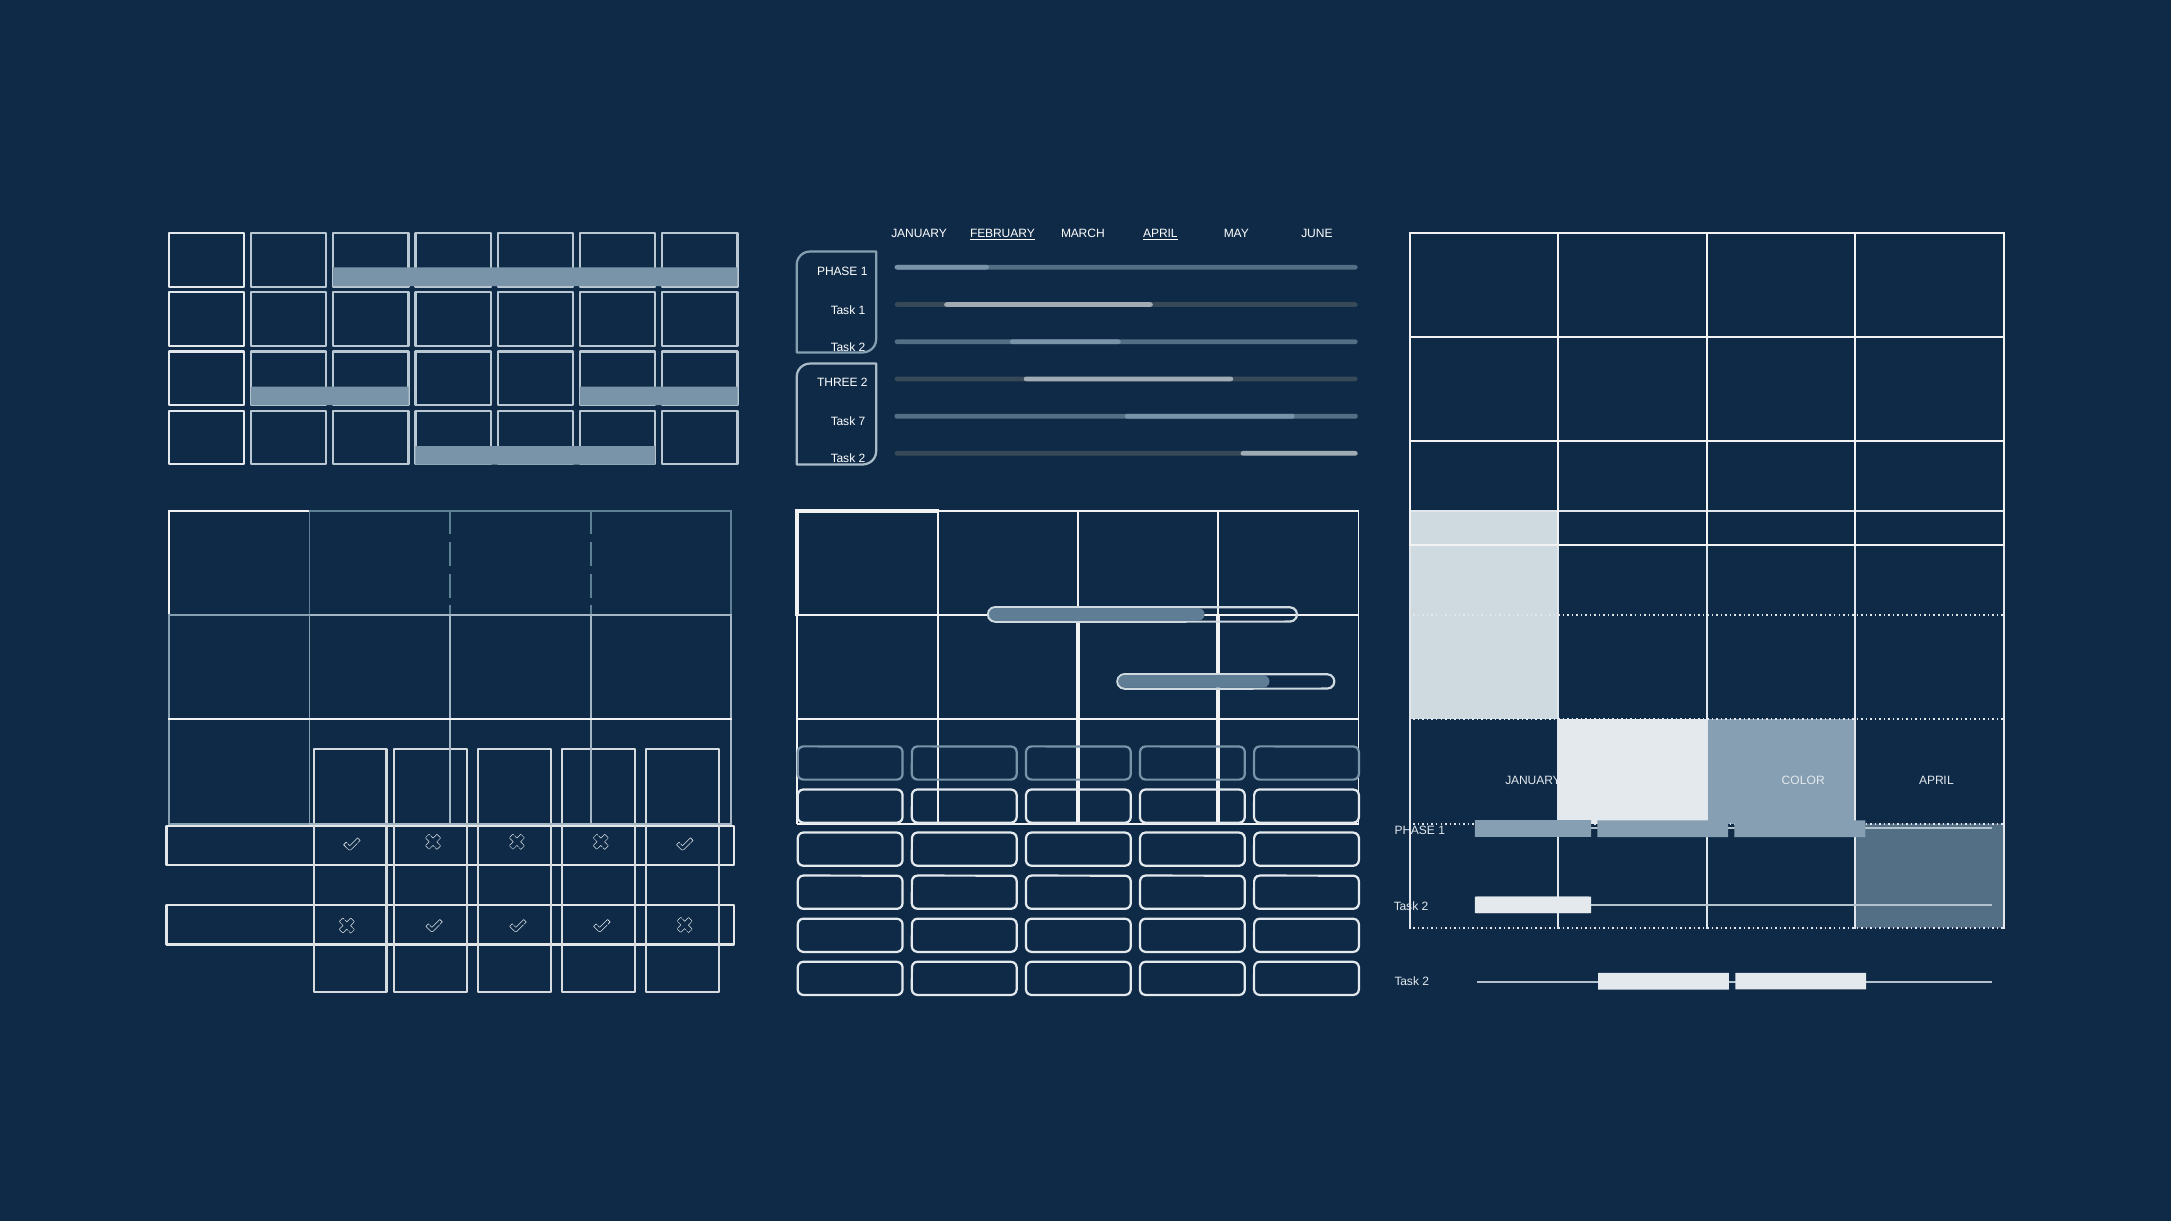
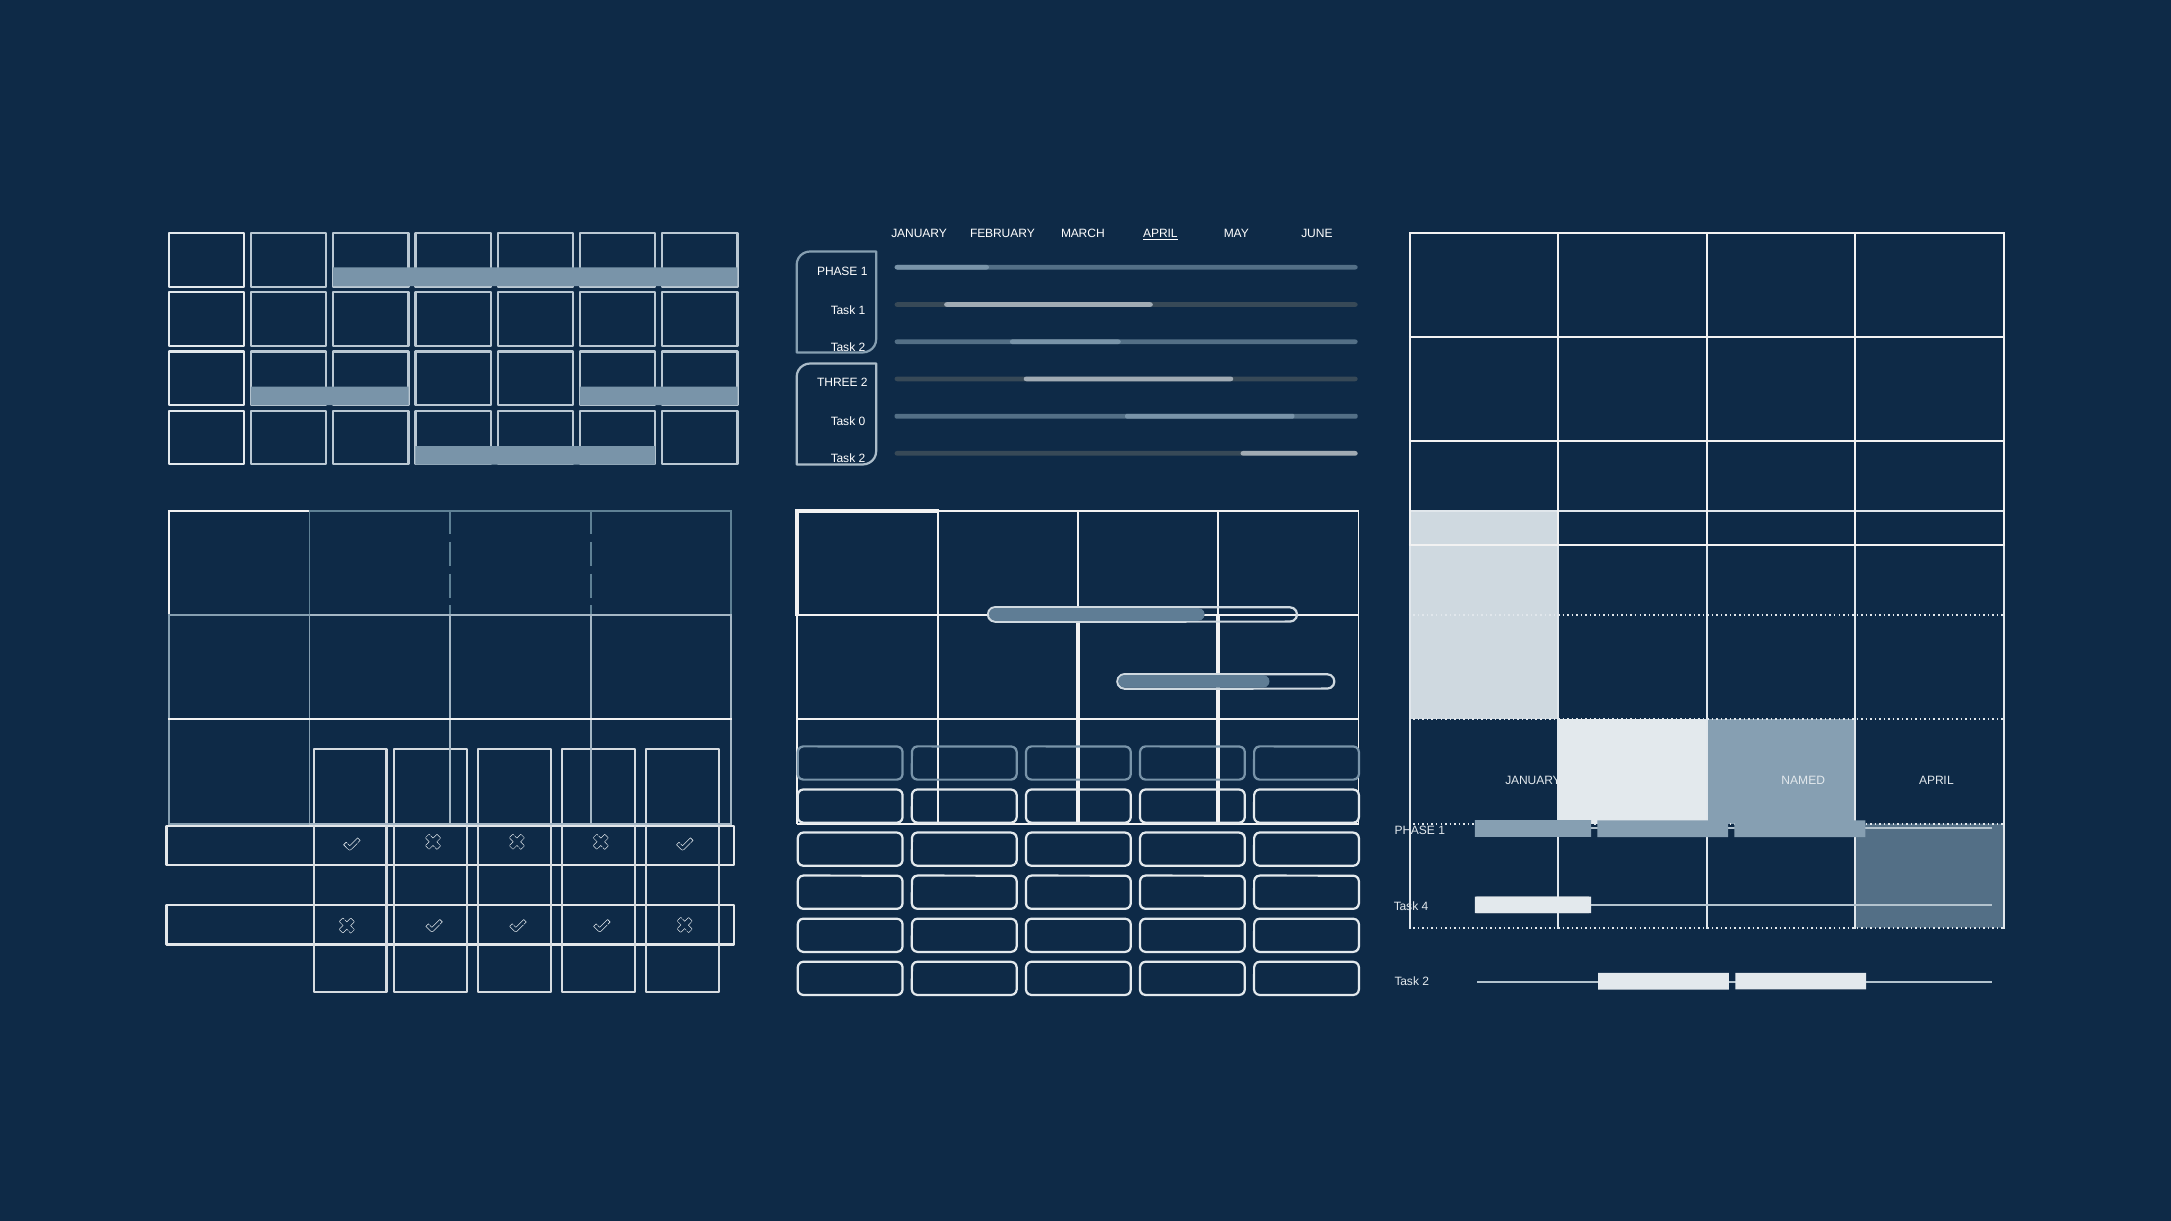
FEBRUARY at (1002, 234) underline: present -> none
7: 7 -> 0
COLOR: COLOR -> NAMED
2 at (1425, 907): 2 -> 4
